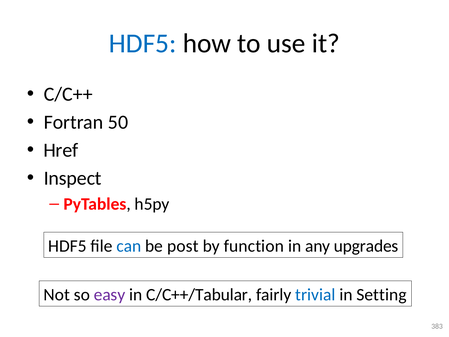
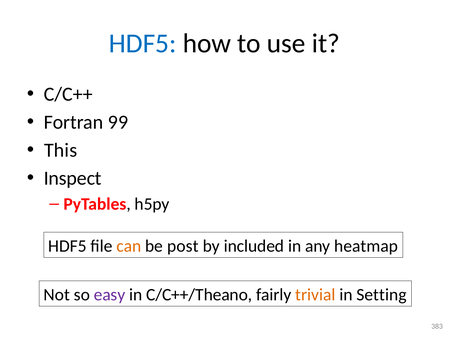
50: 50 -> 99
Href: Href -> This
can colour: blue -> orange
function: function -> included
upgrades: upgrades -> heatmap
C/C++/Tabular: C/C++/Tabular -> C/C++/Theano
trivial colour: blue -> orange
